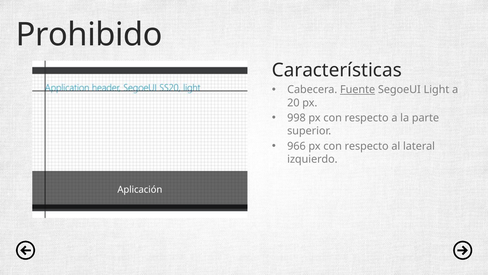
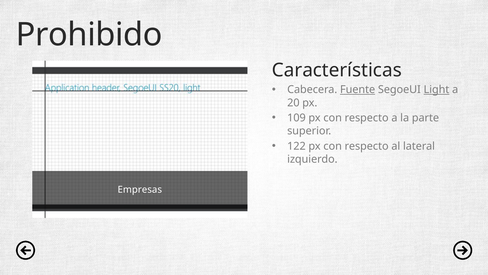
Light underline: none -> present
998: 998 -> 109
966: 966 -> 122
Aplicación: Aplicación -> Empresas
